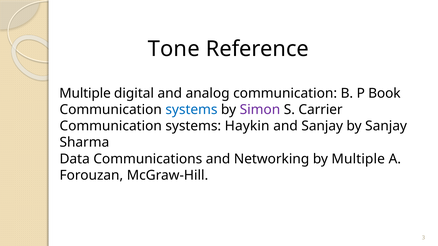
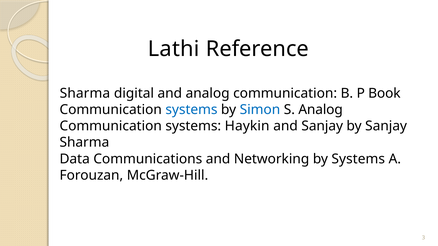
Tone: Tone -> Lathi
Multiple at (85, 93): Multiple -> Sharma
Simon colour: purple -> blue
S Carrier: Carrier -> Analog
by Multiple: Multiple -> Systems
